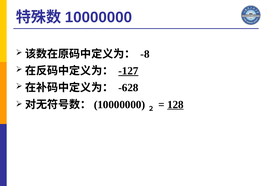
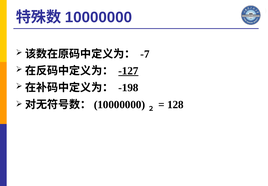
-8: -8 -> -7
-628: -628 -> -198
128 underline: present -> none
